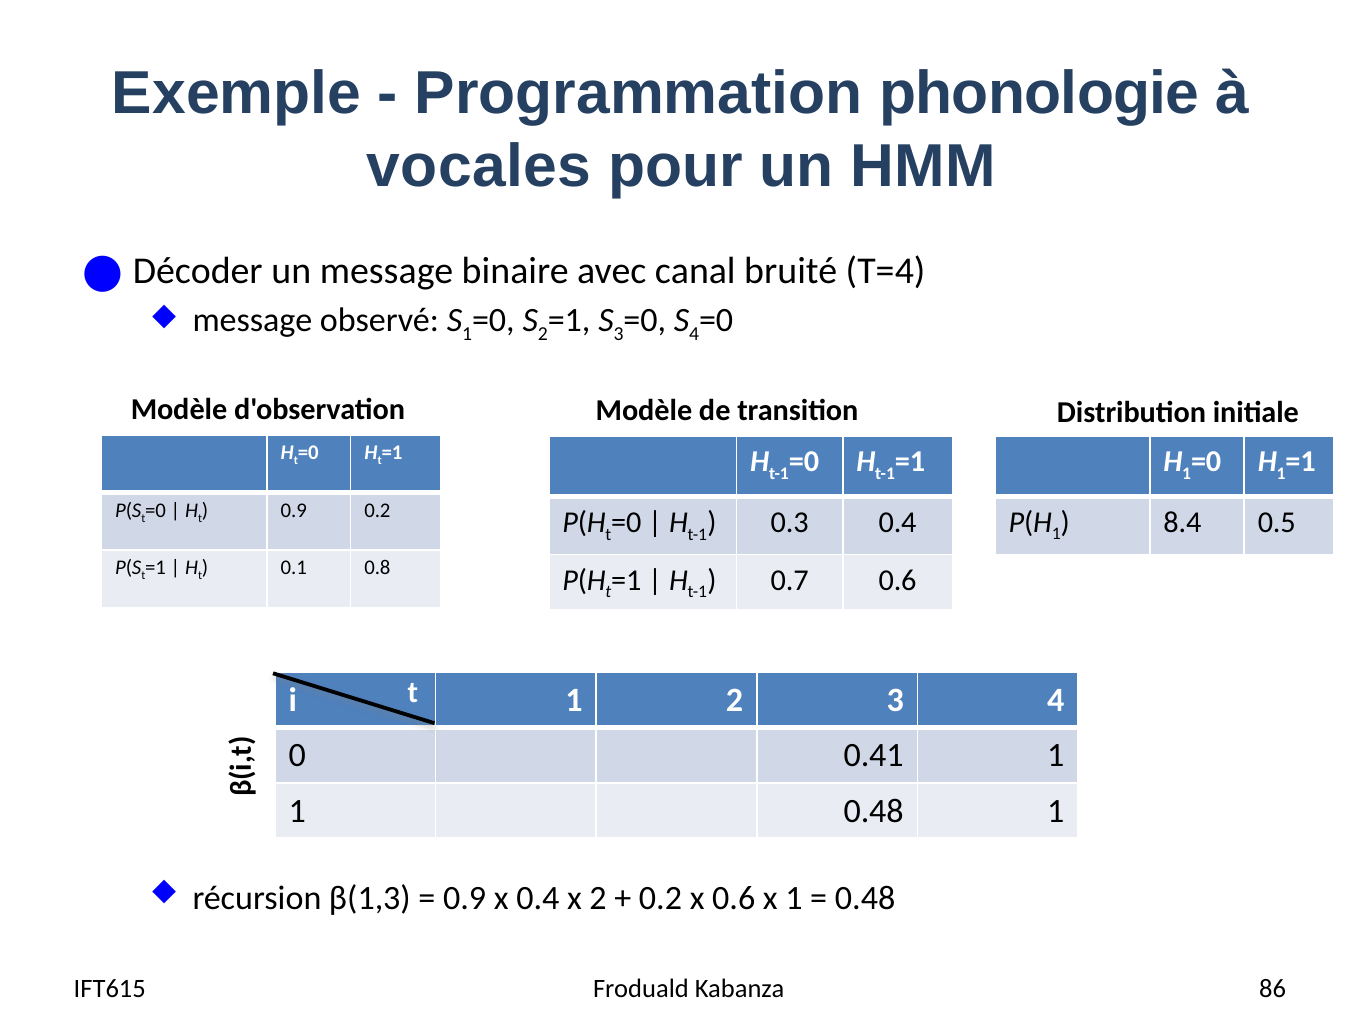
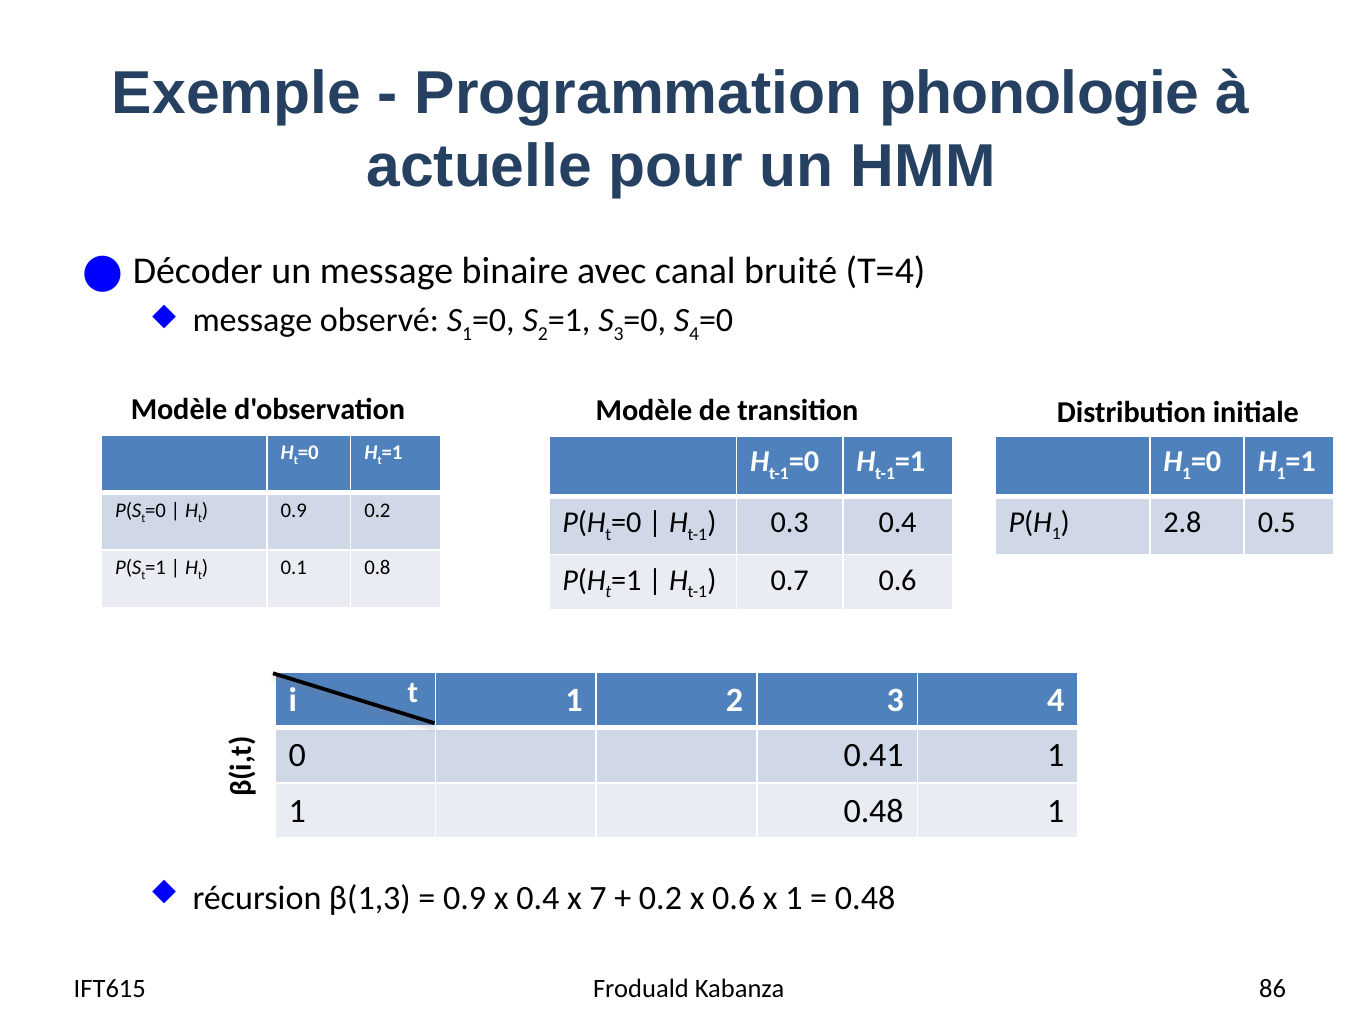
vocales: vocales -> actuelle
8.4: 8.4 -> 2.8
x 2: 2 -> 7
